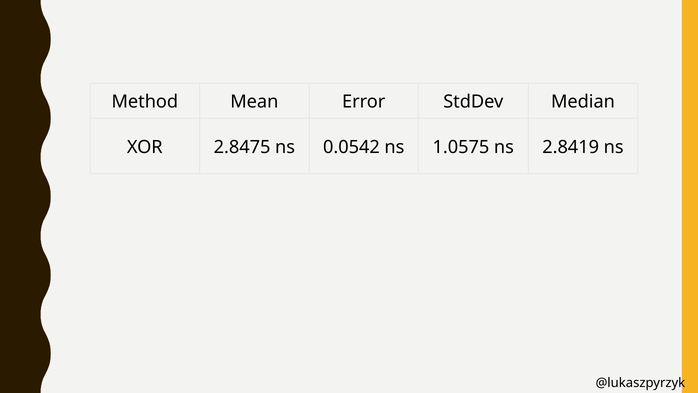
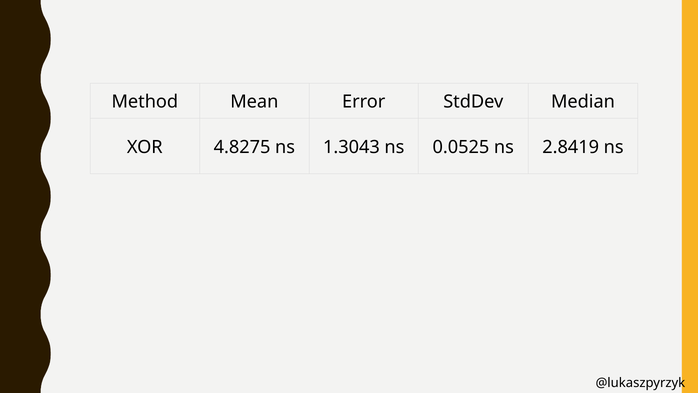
2.8475: 2.8475 -> 4.8275
0.0542: 0.0542 -> 1.3043
1.0575: 1.0575 -> 0.0525
